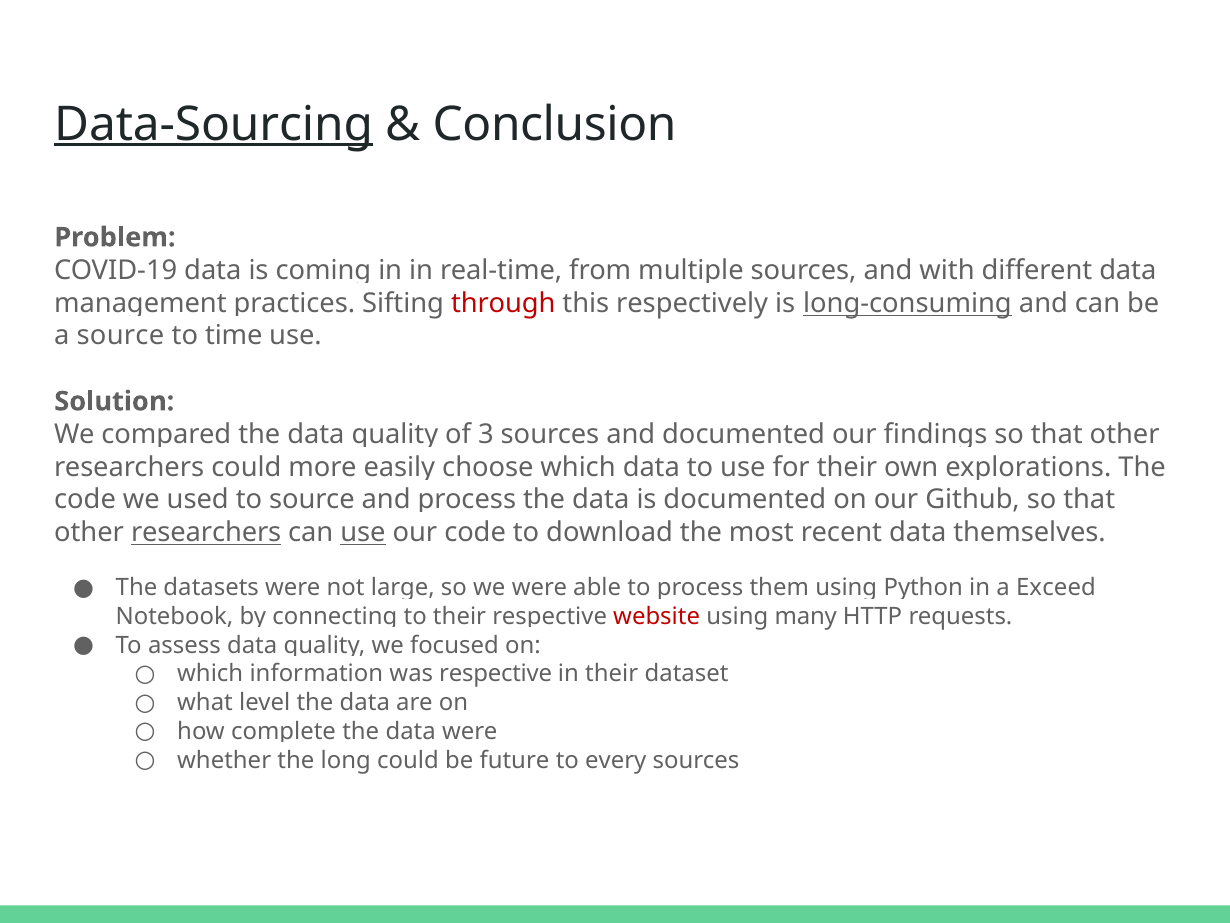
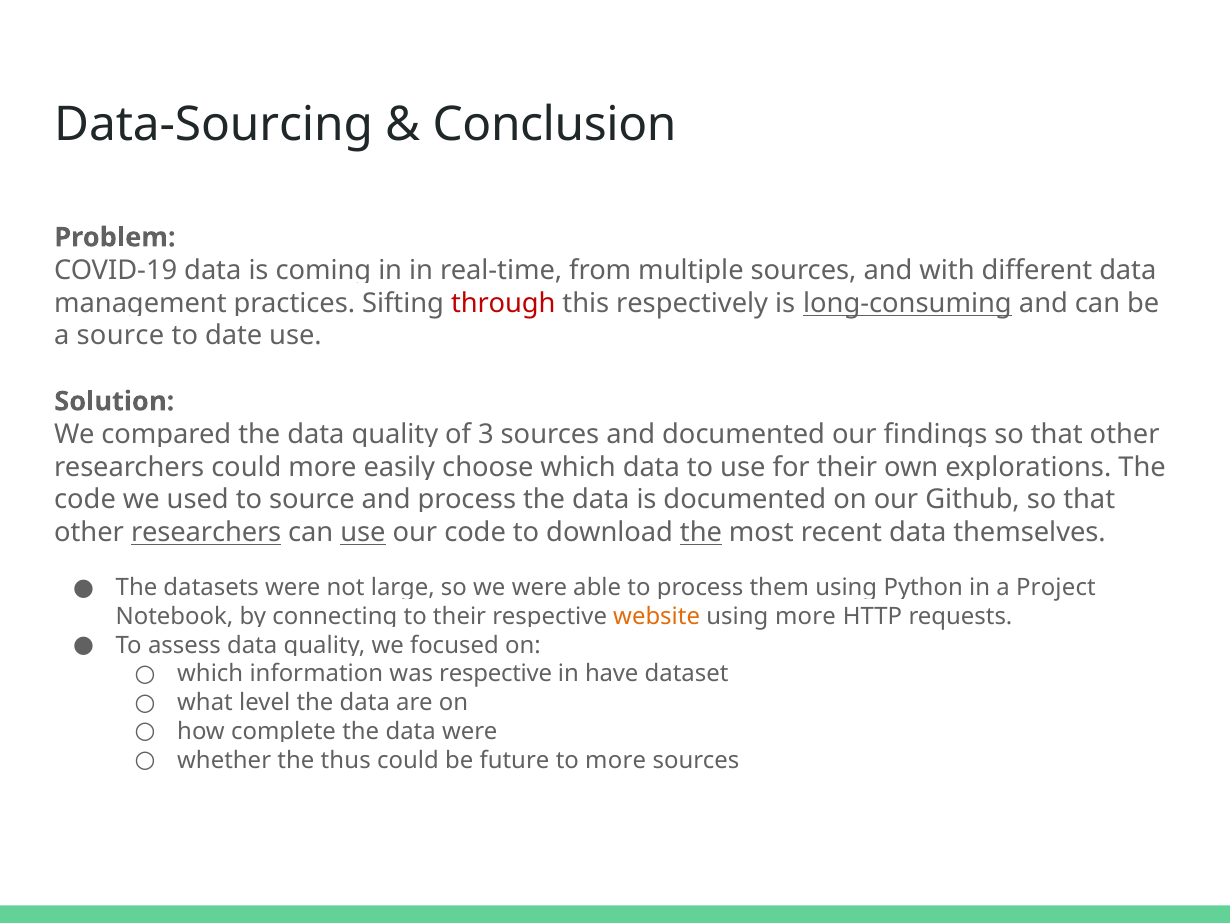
Data-Sourcing underline: present -> none
time: time -> date
the at (701, 532) underline: none -> present
Exceed: Exceed -> Project
website colour: red -> orange
using many: many -> more
in their: their -> have
long: long -> thus
to every: every -> more
